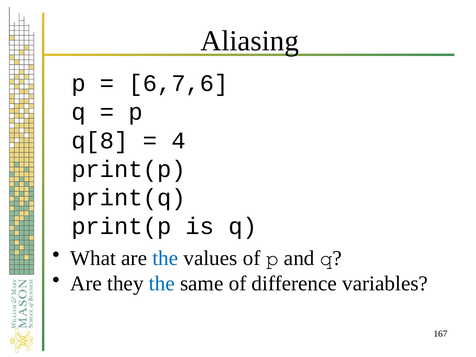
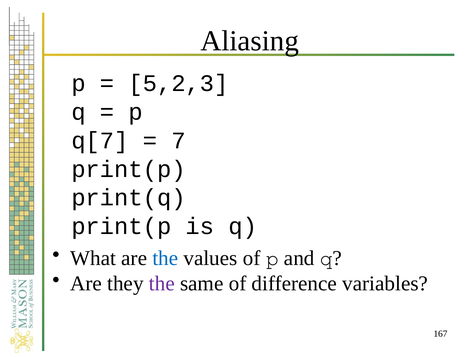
6,7,6: 6,7,6 -> 5,2,3
q[8: q[8 -> q[7
4: 4 -> 7
the at (162, 284) colour: blue -> purple
